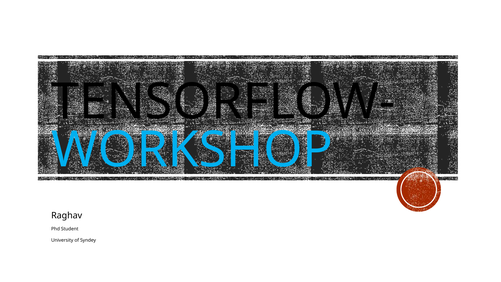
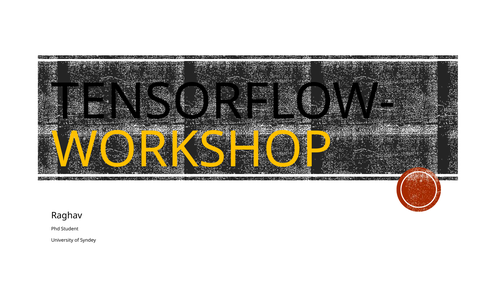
WORKSHOP colour: light blue -> yellow
